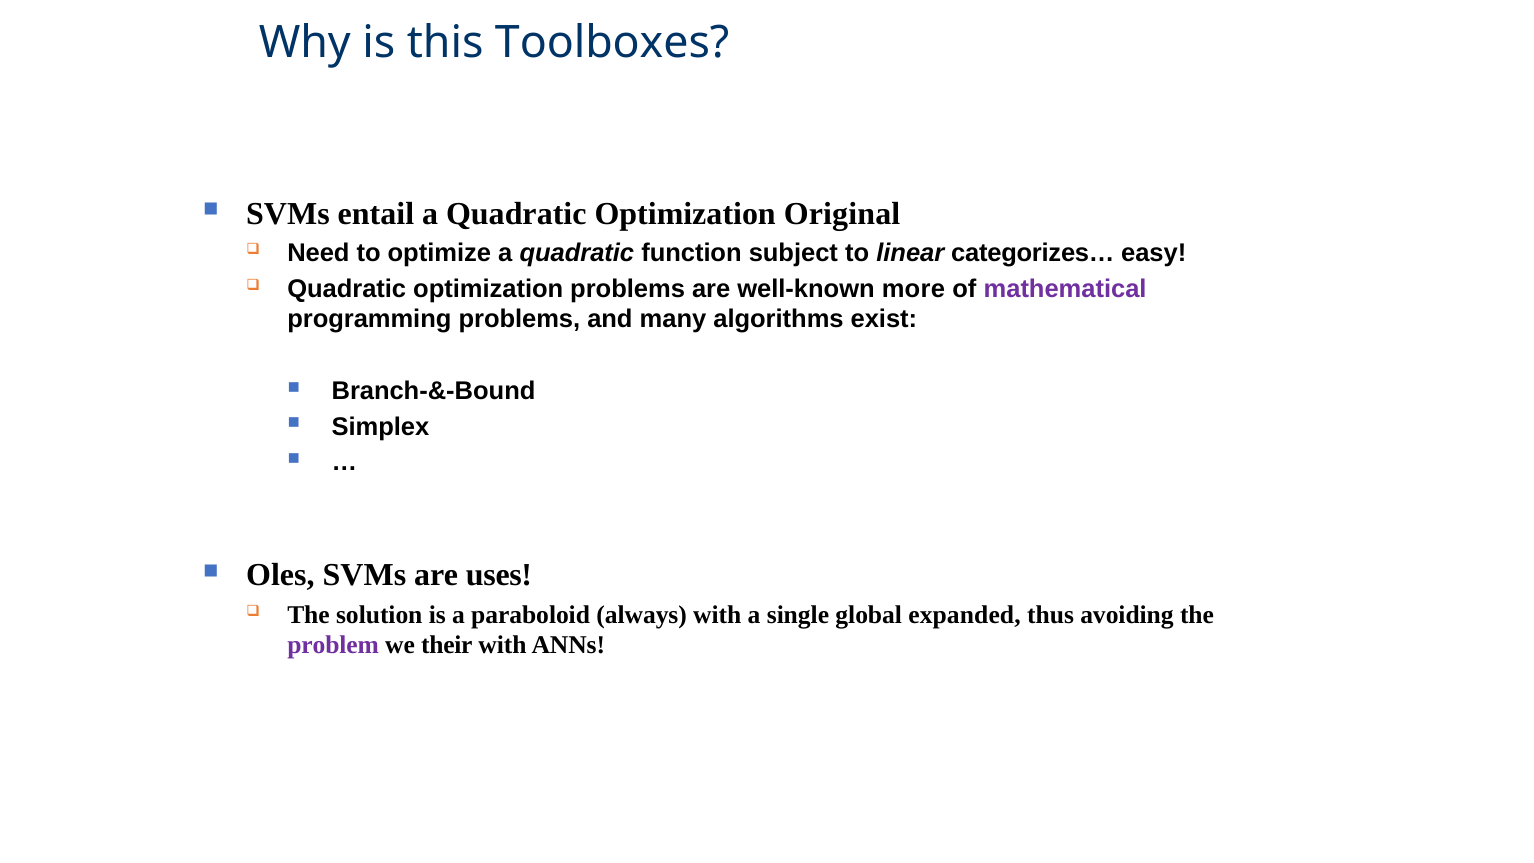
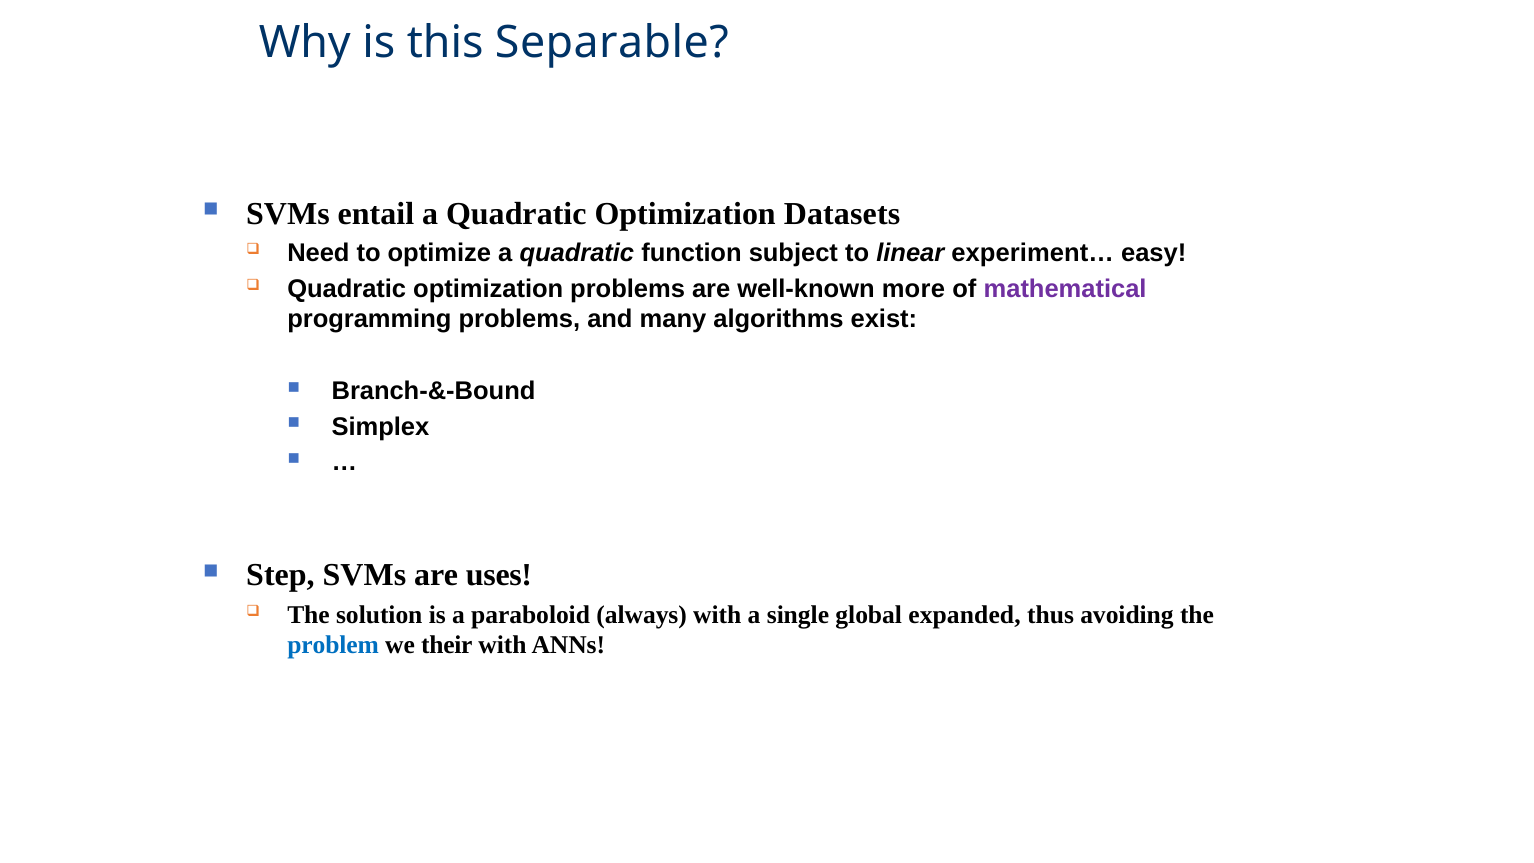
Toolboxes: Toolboxes -> Separable
Original: Original -> Datasets
categorizes…: categorizes… -> experiment…
Oles: Oles -> Step
problem colour: purple -> blue
